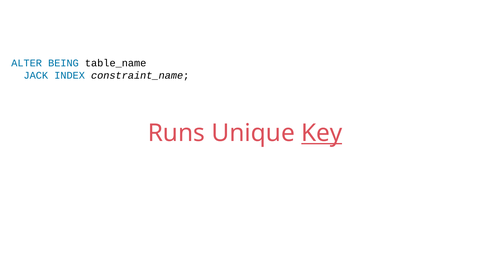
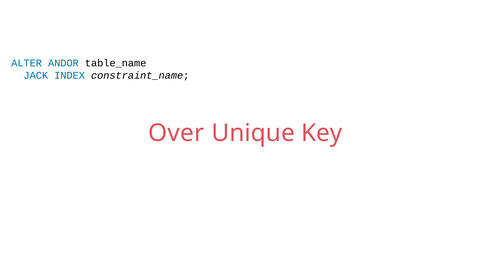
BEING: BEING -> ANDOR
Runs: Runs -> Over
Key underline: present -> none
